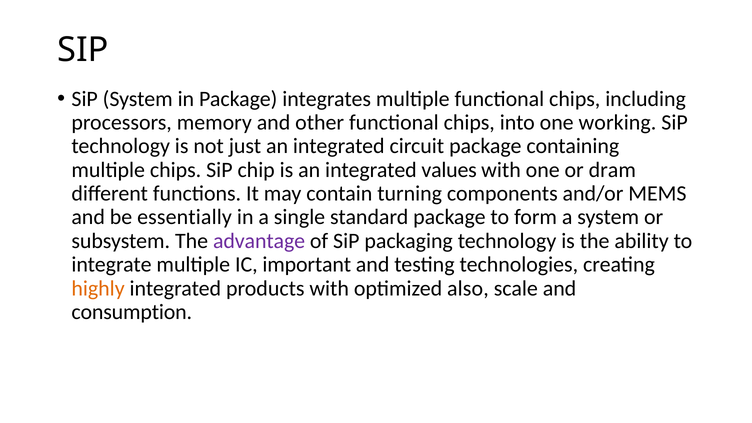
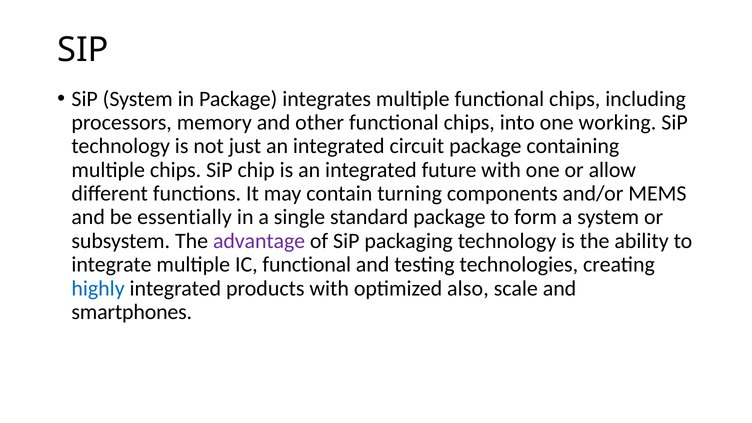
values: values -> future
dram: dram -> allow
IC important: important -> functional
highly colour: orange -> blue
consumption: consumption -> smartphones
